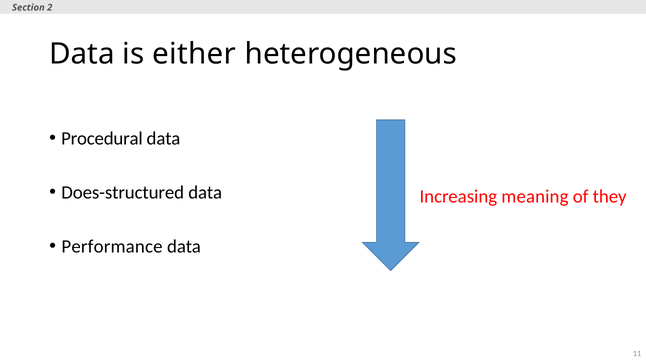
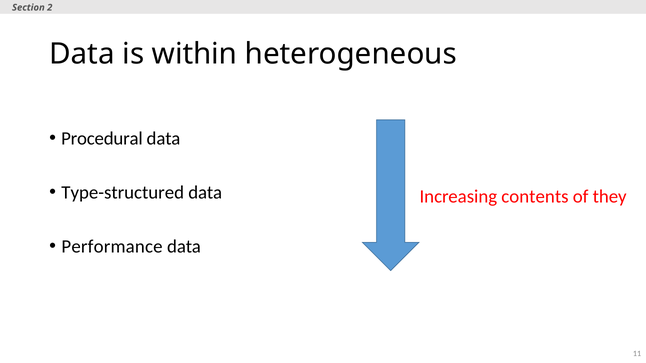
either: either -> within
Does-structured: Does-structured -> Type-structured
meaning: meaning -> contents
